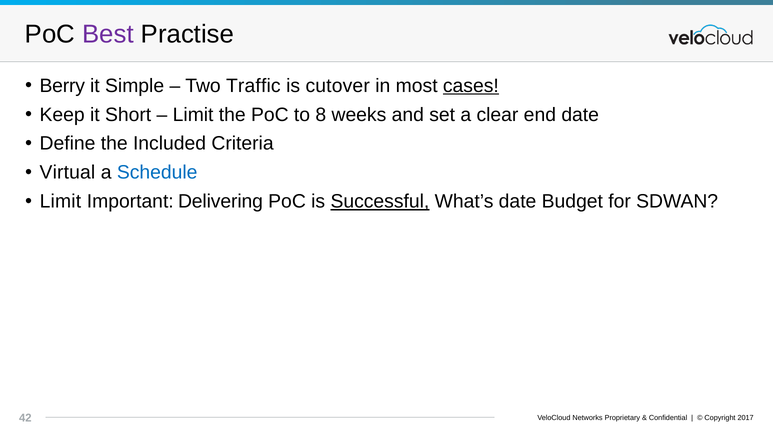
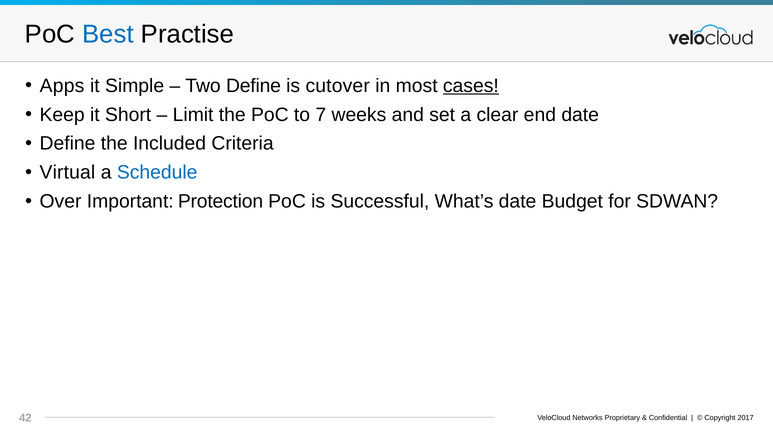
Best colour: purple -> blue
Berry: Berry -> Apps
Two Traffic: Traffic -> Define
8: 8 -> 7
Limit at (60, 201): Limit -> Over
Delivering: Delivering -> Protection
Successful underline: present -> none
